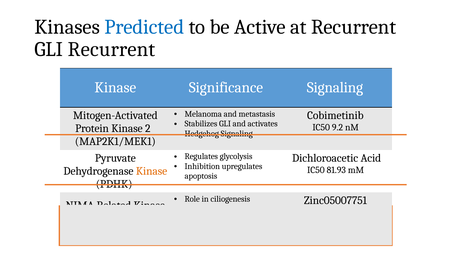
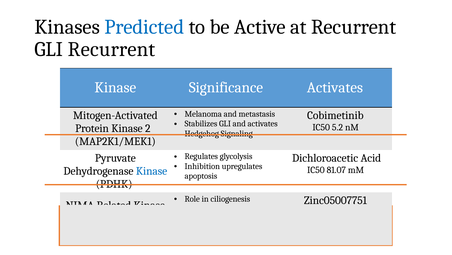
Significance Signaling: Signaling -> Activates
9.2: 9.2 -> 5.2
81.93: 81.93 -> 81.07
Kinase at (152, 171) colour: orange -> blue
